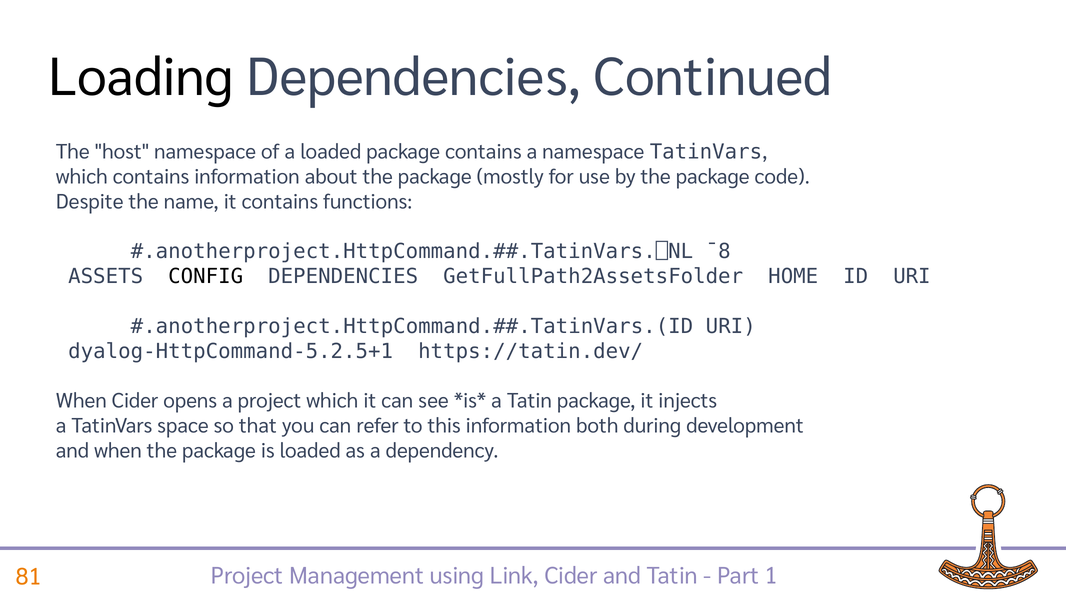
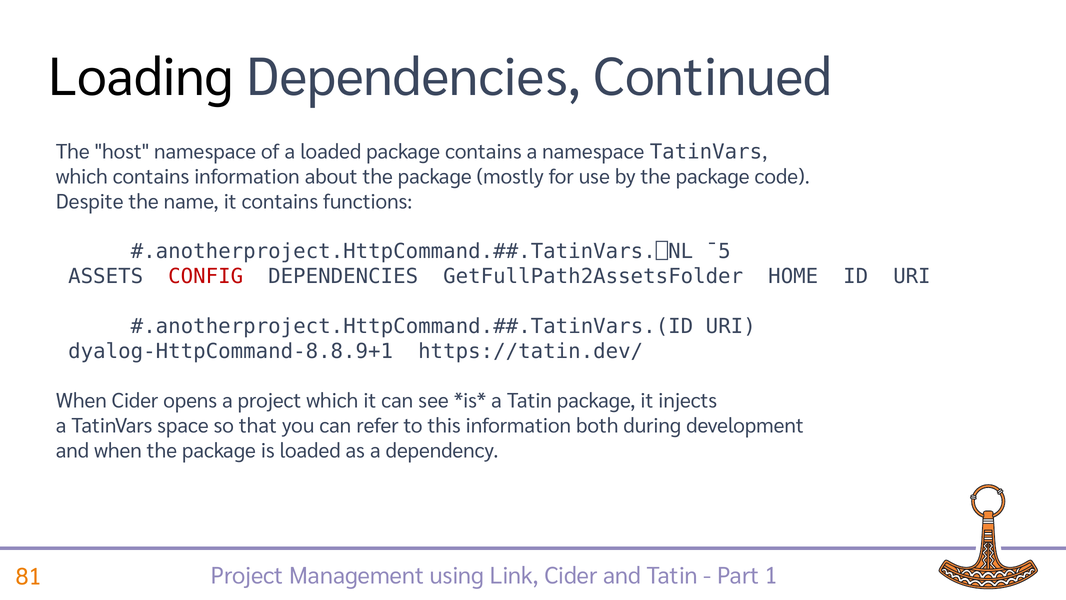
¯8: ¯8 -> ¯5
CONFIG colour: black -> red
dyalog-HttpCommand-5.2.5+1: dyalog-HttpCommand-5.2.5+1 -> dyalog-HttpCommand-8.8.9+1
